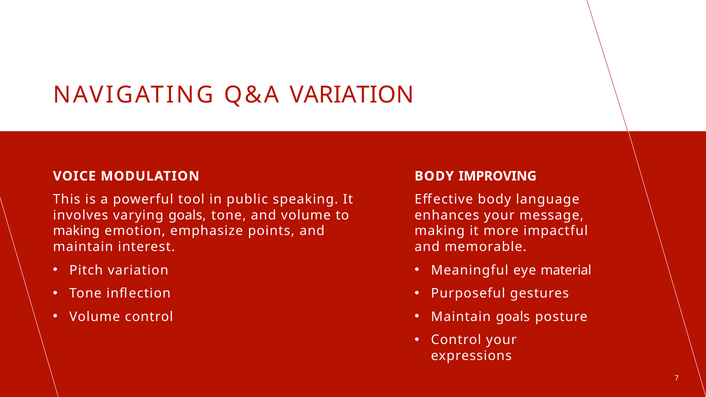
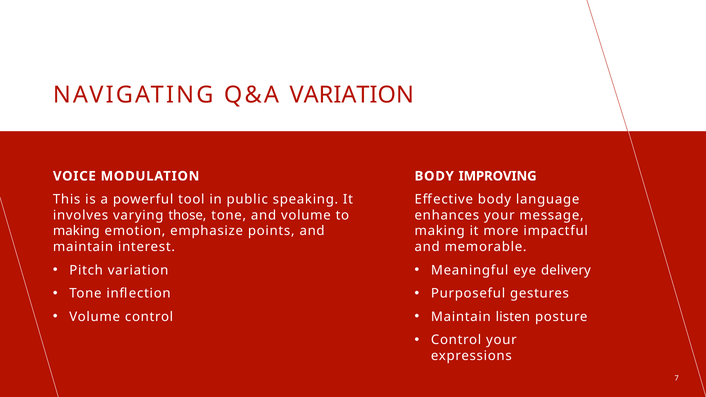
varying goals: goals -> those
material: material -> delivery
Maintain goals: goals -> listen
